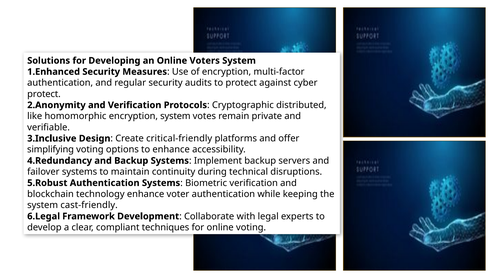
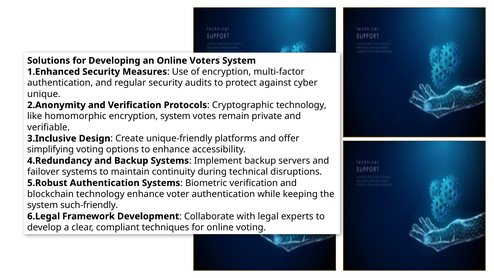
protect at (44, 94): protect -> unique
Cryptographic distributed: distributed -> technology
critical-friendly: critical-friendly -> unique-friendly
cast-friendly: cast-friendly -> such-friendly
